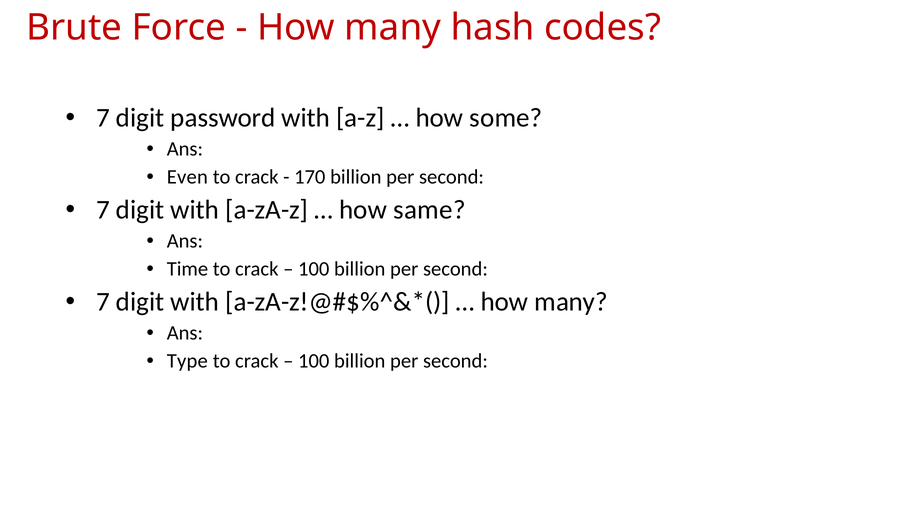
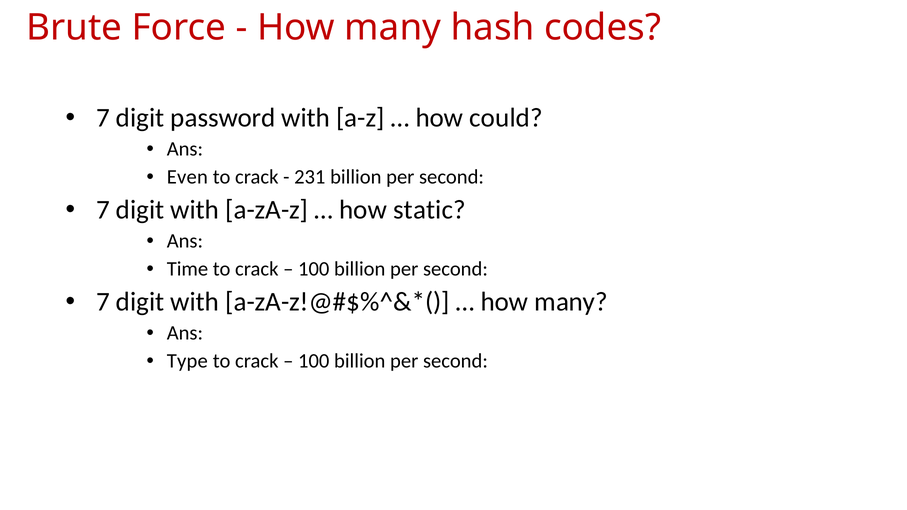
some: some -> could
170: 170 -> 231
same: same -> static
